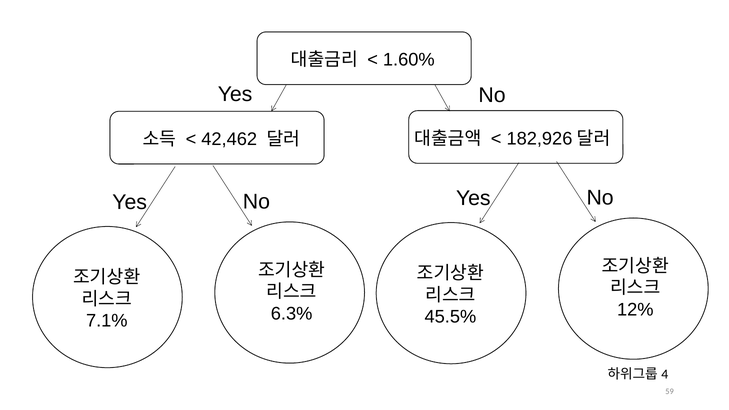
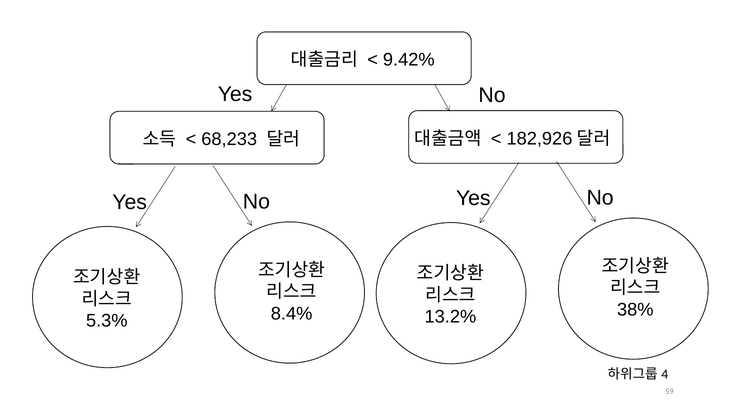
1.60%: 1.60% -> 9.42%
42,462: 42,462 -> 68,233
12%: 12% -> 38%
6.3%: 6.3% -> 8.4%
45.5%: 45.5% -> 13.2%
7.1%: 7.1% -> 5.3%
